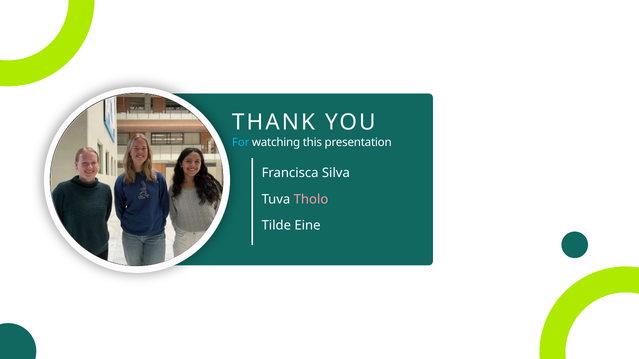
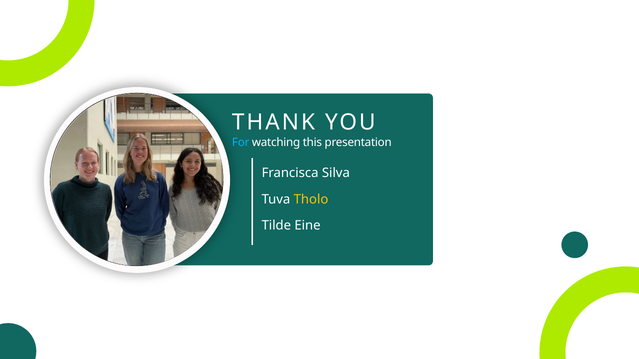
Tholo colour: pink -> yellow
